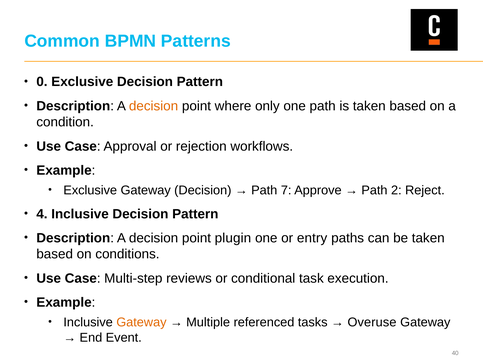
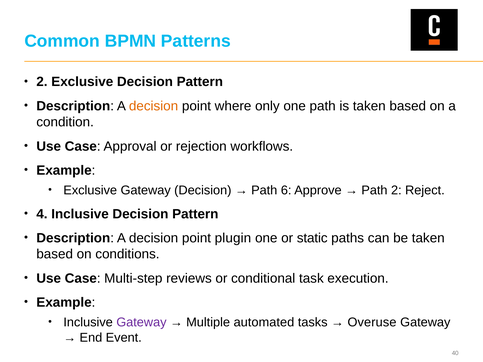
0 at (42, 82): 0 -> 2
7: 7 -> 6
entry: entry -> static
Gateway at (141, 323) colour: orange -> purple
referenced: referenced -> automated
